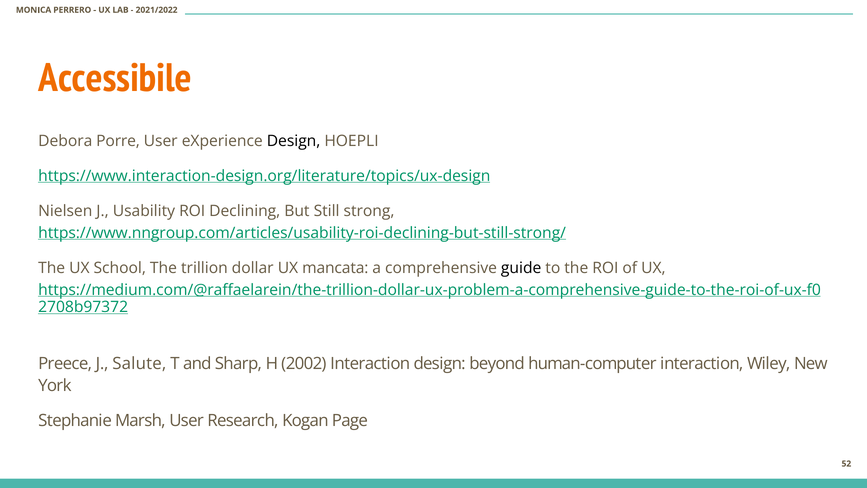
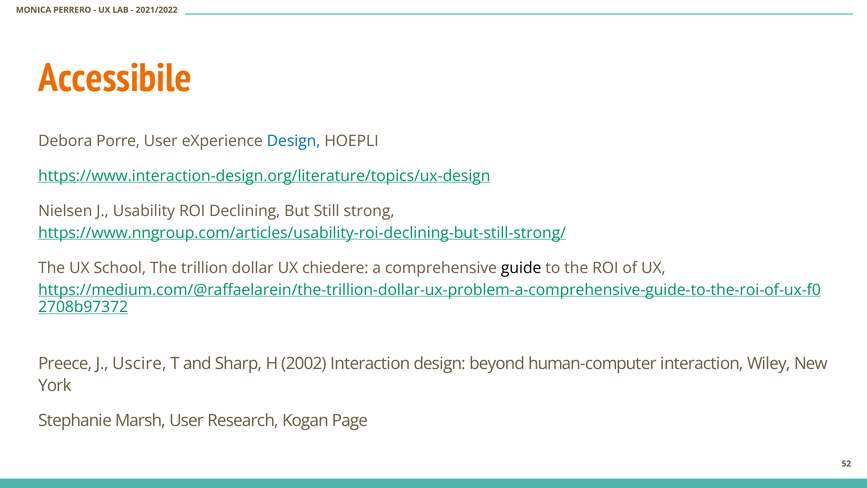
Design at (294, 141) colour: black -> blue
mancata: mancata -> chiedere
Salute: Salute -> Uscire
